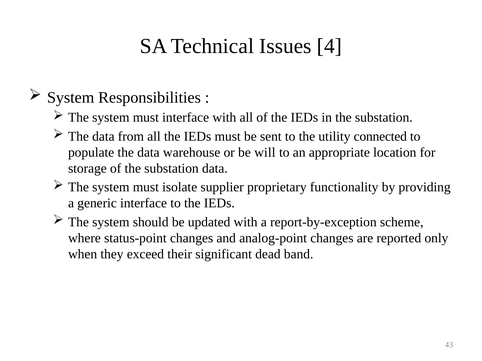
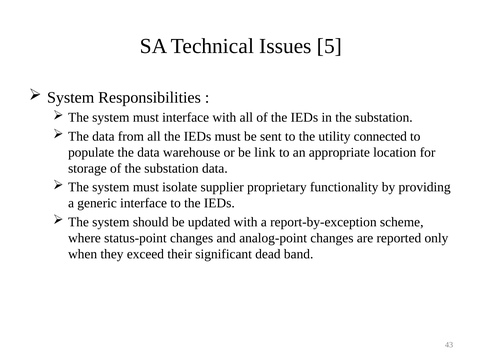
4: 4 -> 5
will: will -> link
